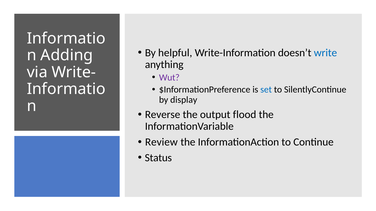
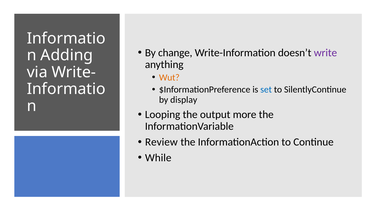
helpful: helpful -> change
write colour: blue -> purple
Wut colour: purple -> orange
Reverse: Reverse -> Looping
flood: flood -> more
Status: Status -> While
